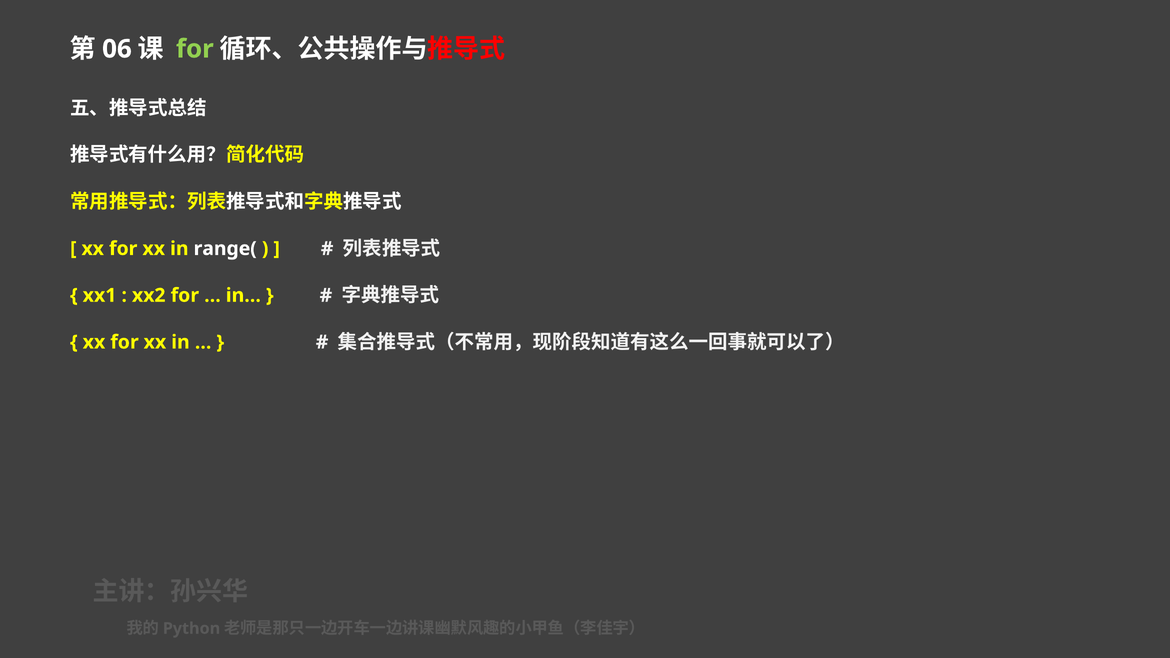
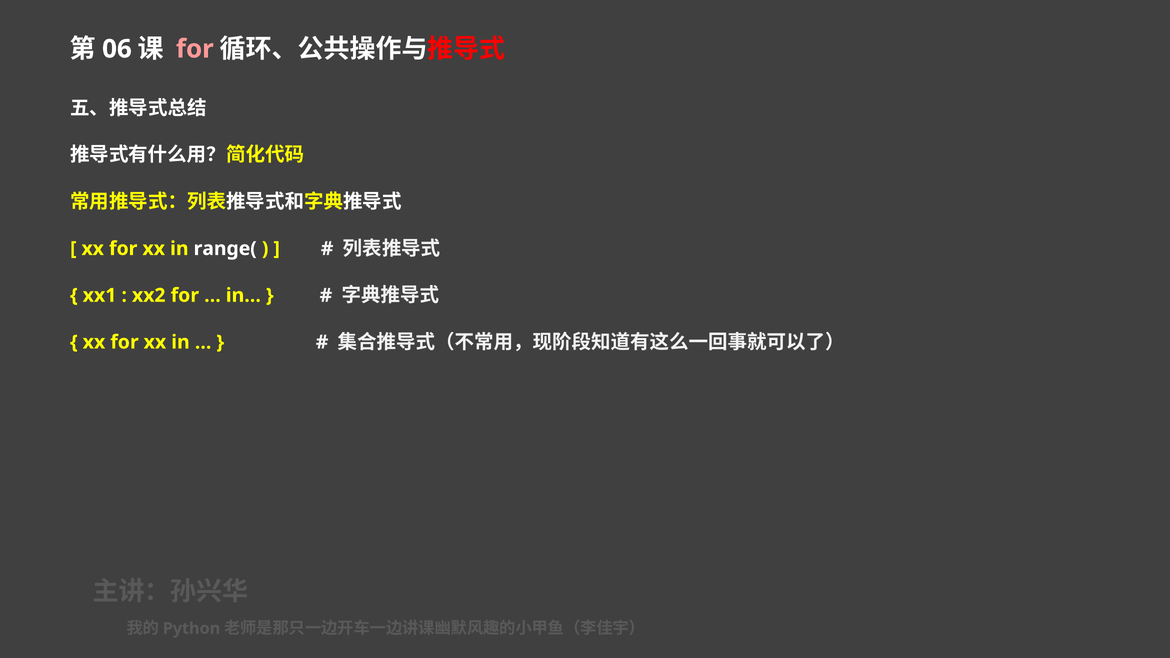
for at (195, 49) colour: light green -> pink
